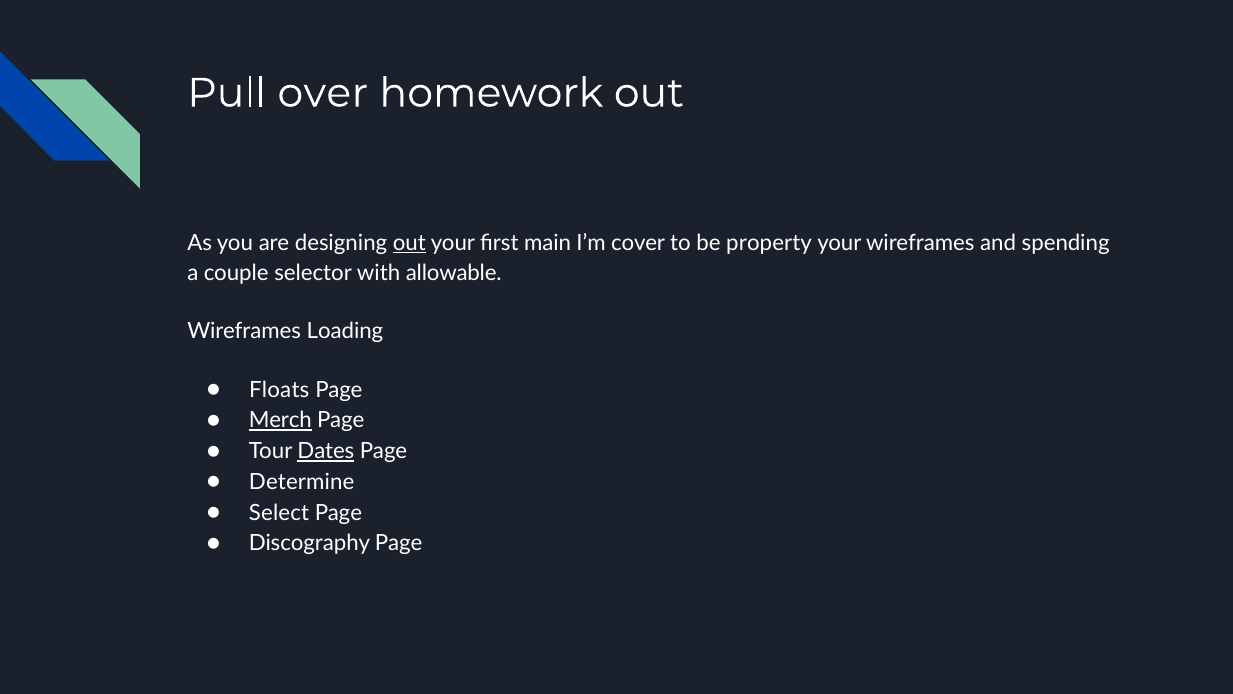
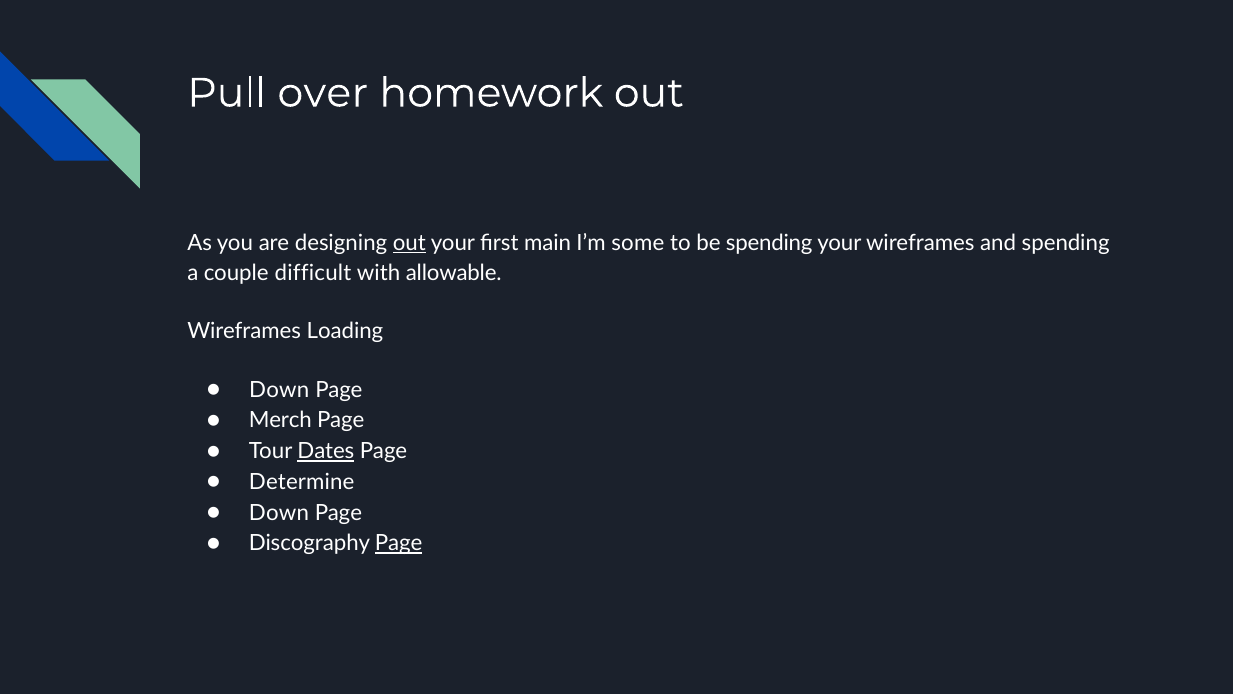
cover: cover -> some
be property: property -> spending
selector: selector -> difficult
Floats at (279, 390): Floats -> Down
Merch underline: present -> none
Select at (279, 512): Select -> Down
Page at (399, 543) underline: none -> present
